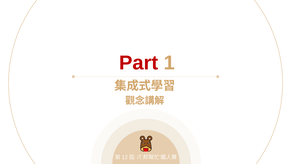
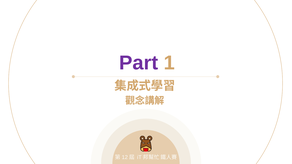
Part colour: red -> purple
